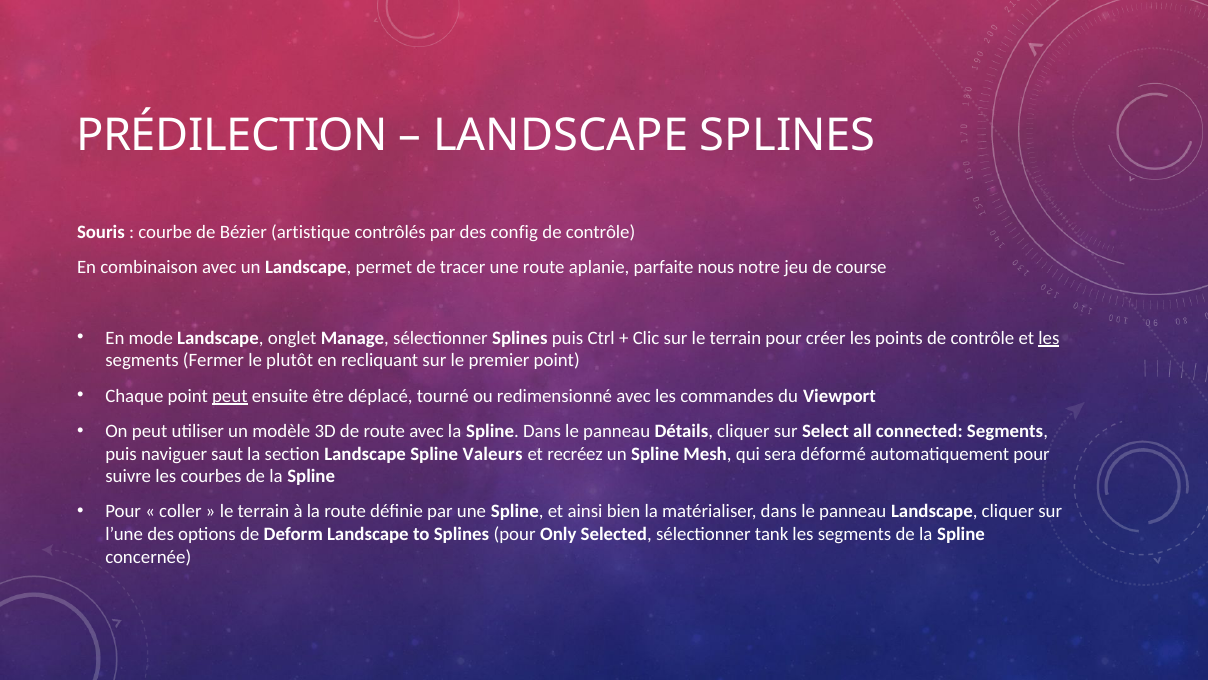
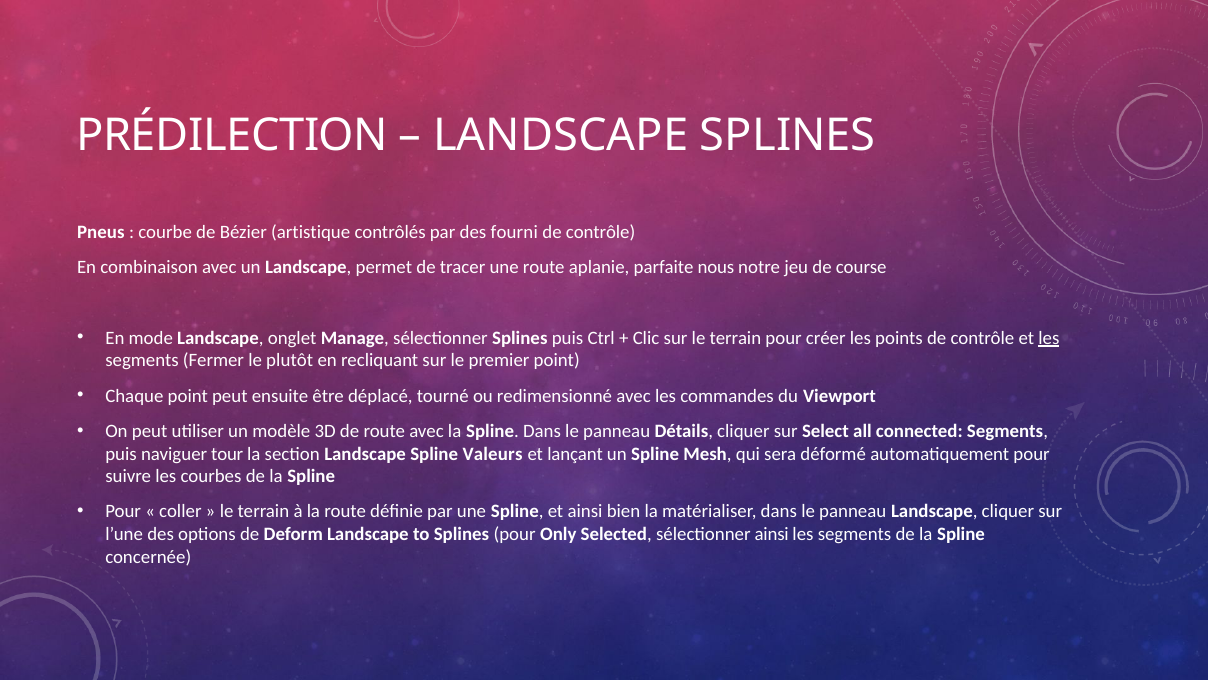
Souris: Souris -> Pneus
config: config -> fourni
peut at (230, 396) underline: present -> none
saut: saut -> tour
recréez: recréez -> lançant
sélectionner tank: tank -> ainsi
